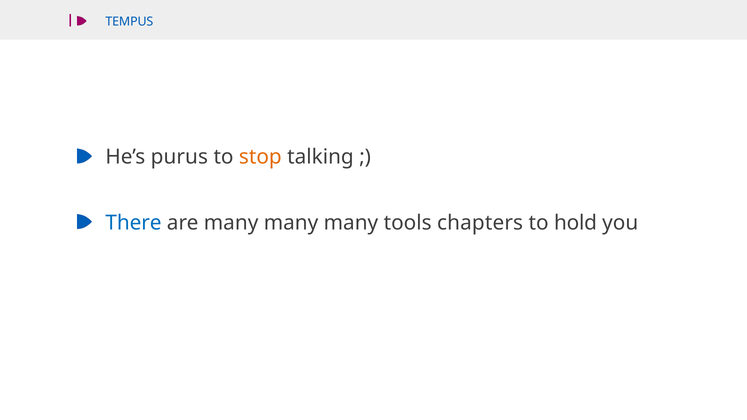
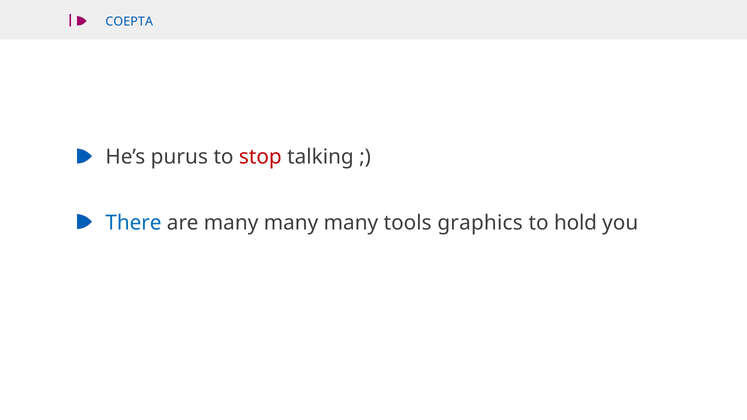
TEMPUS: TEMPUS -> COEPTA
stop colour: orange -> red
chapters: chapters -> graphics
